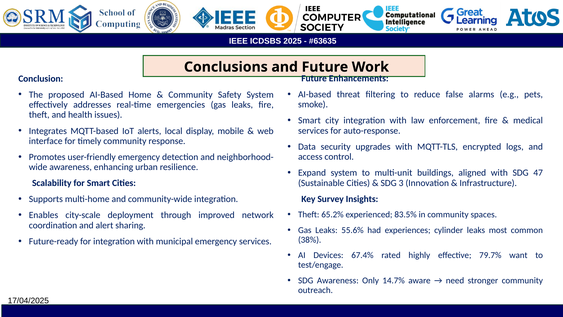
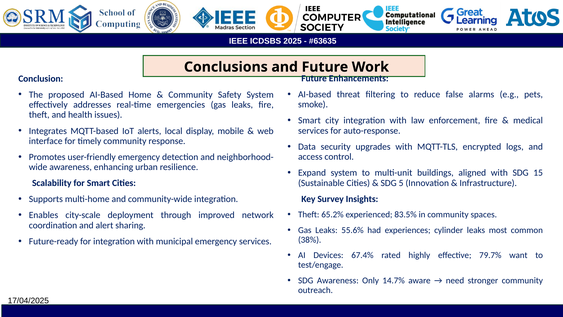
47: 47 -> 15
3: 3 -> 5
